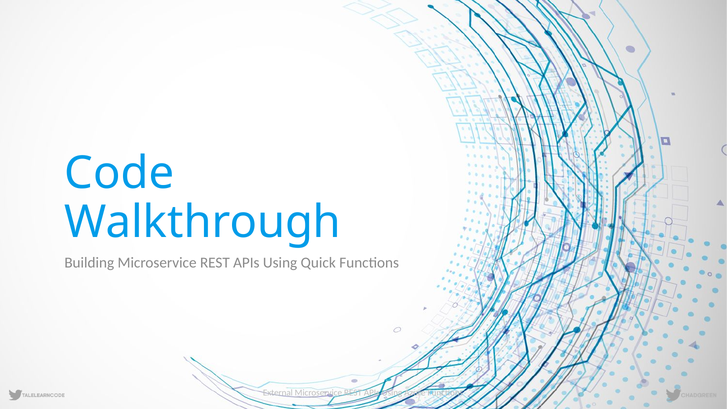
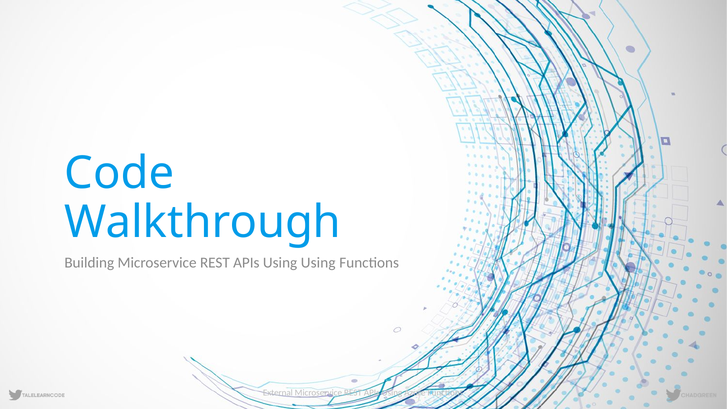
Using Quick: Quick -> Using
